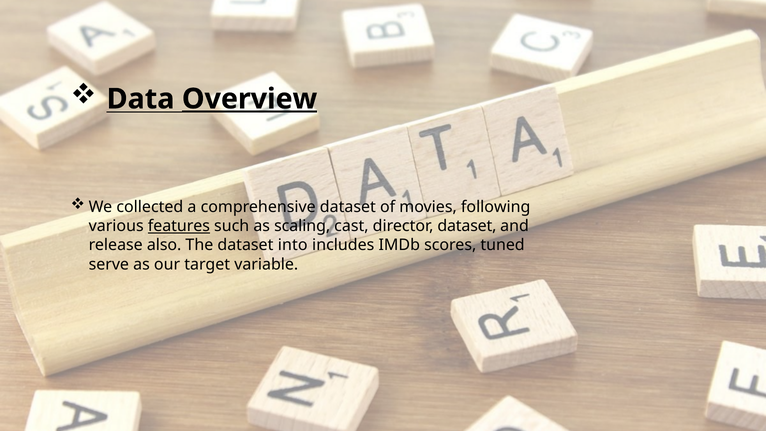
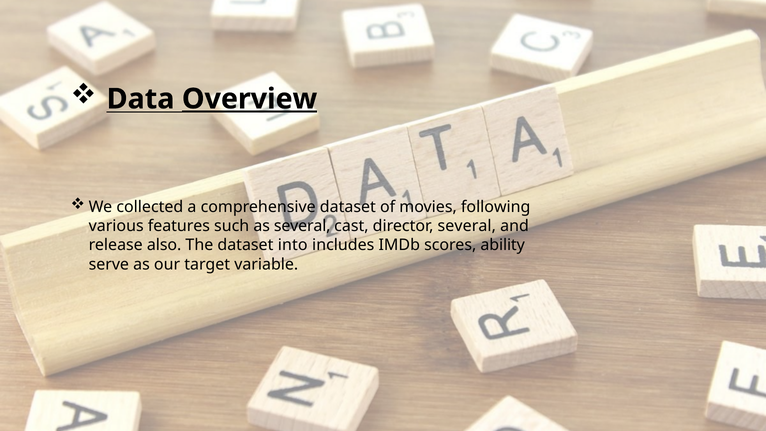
features underline: present -> none
as scaling: scaling -> several
director dataset: dataset -> several
tuned: tuned -> ability
